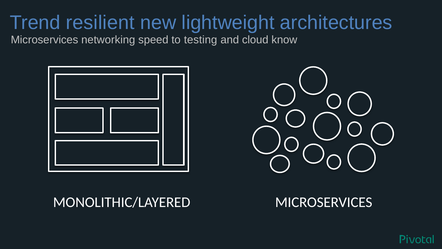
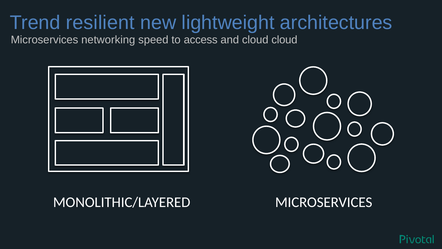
testing: testing -> access
cloud know: know -> cloud
